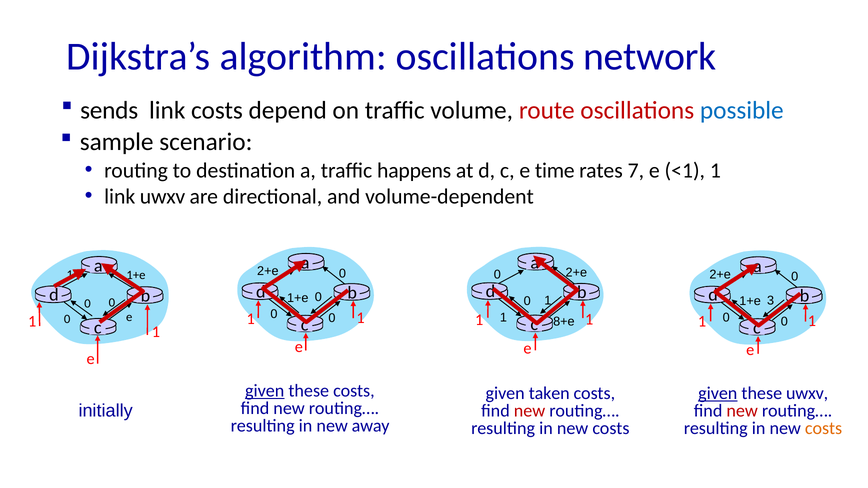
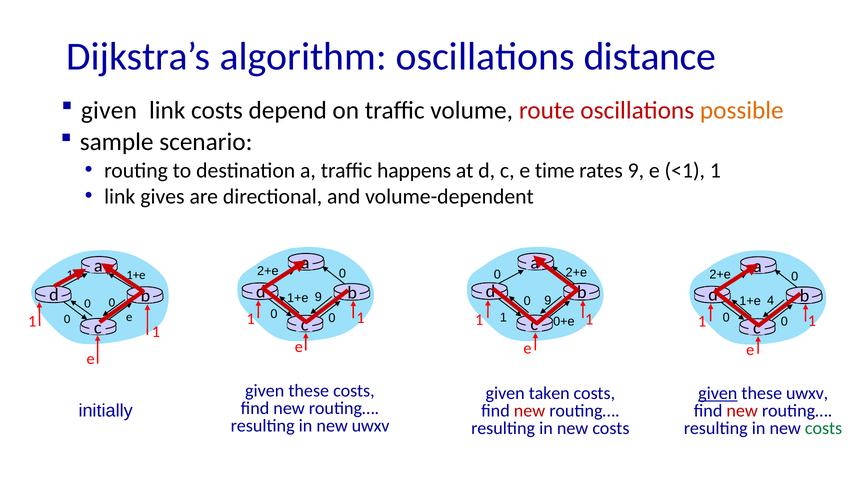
network: network -> distance
sends at (109, 110): sends -> given
possible colour: blue -> orange
rates 7: 7 -> 9
link uwxv: uwxv -> gives
1+e 0: 0 -> 9
0 1: 1 -> 9
3: 3 -> 4
8+e: 8+e -> 0+e
given at (265, 391) underline: present -> none
new away: away -> uwxv
costs at (824, 428) colour: orange -> green
